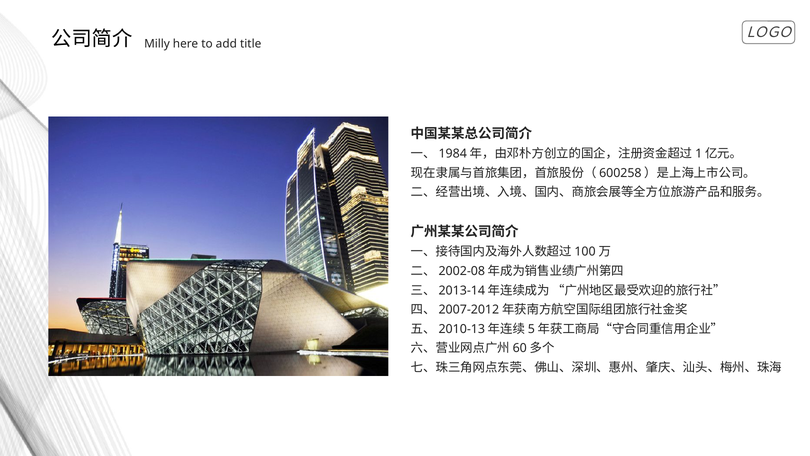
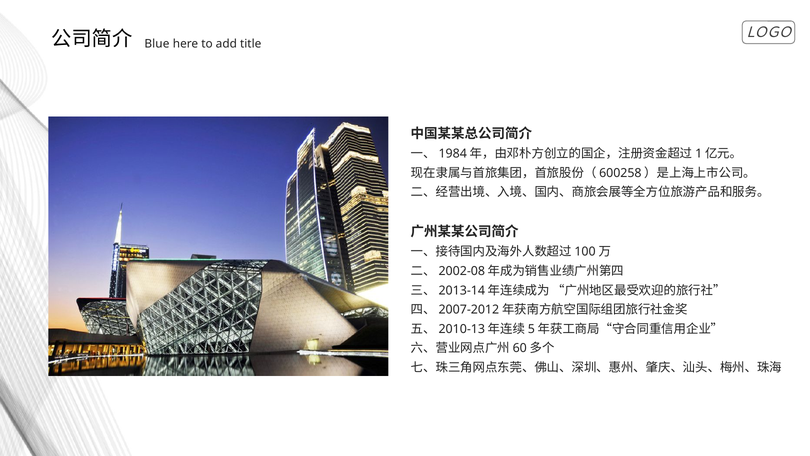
Milly: Milly -> Blue
